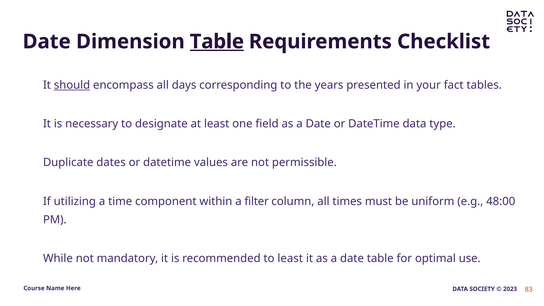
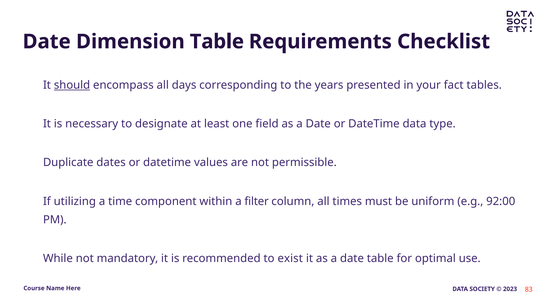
Table at (217, 42) underline: present -> none
48:00: 48:00 -> 92:00
to least: least -> exist
